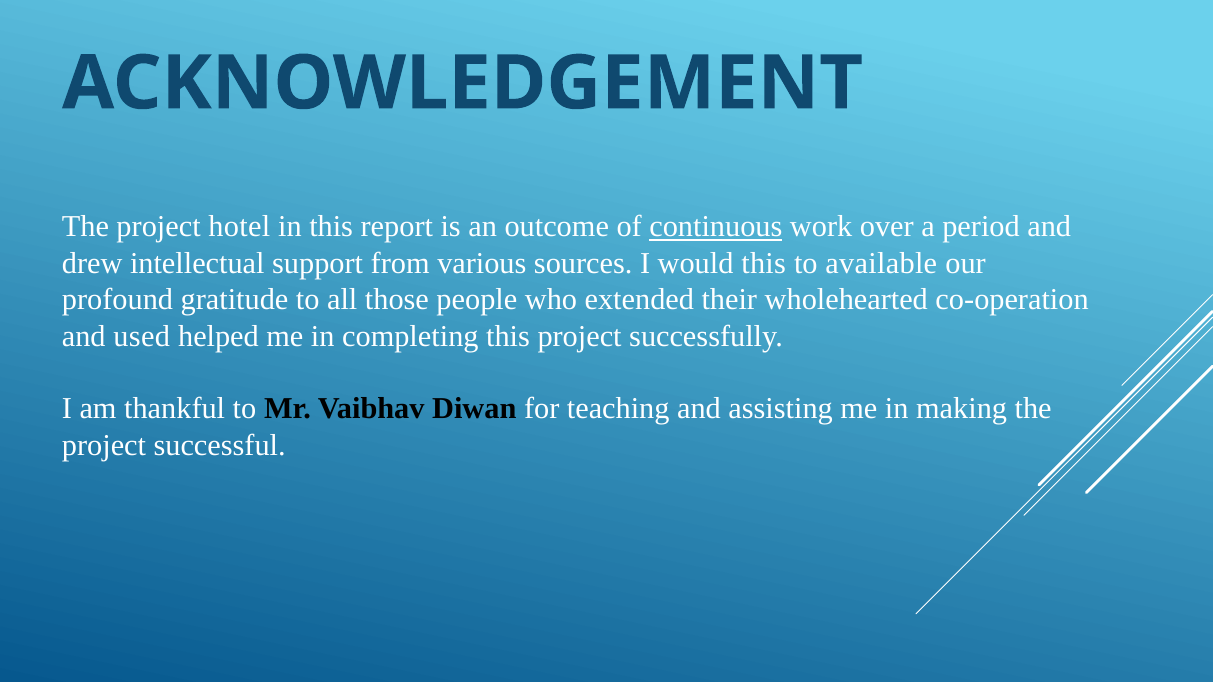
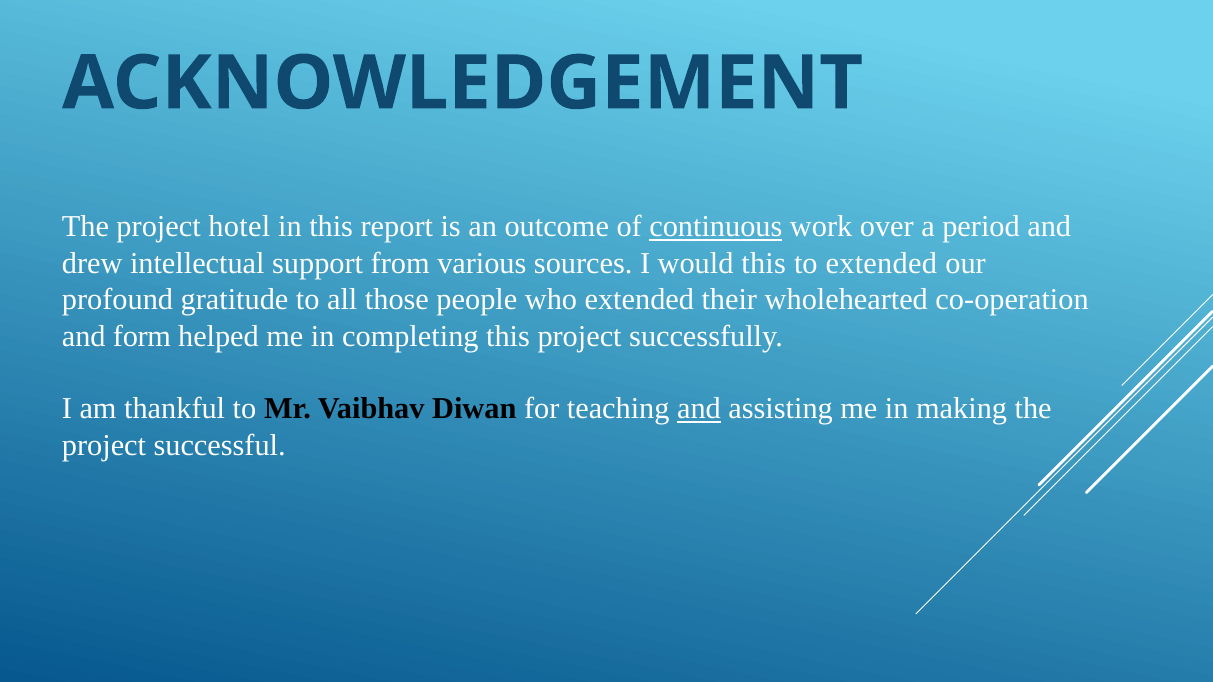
to available: available -> extended
used: used -> form
and at (699, 409) underline: none -> present
